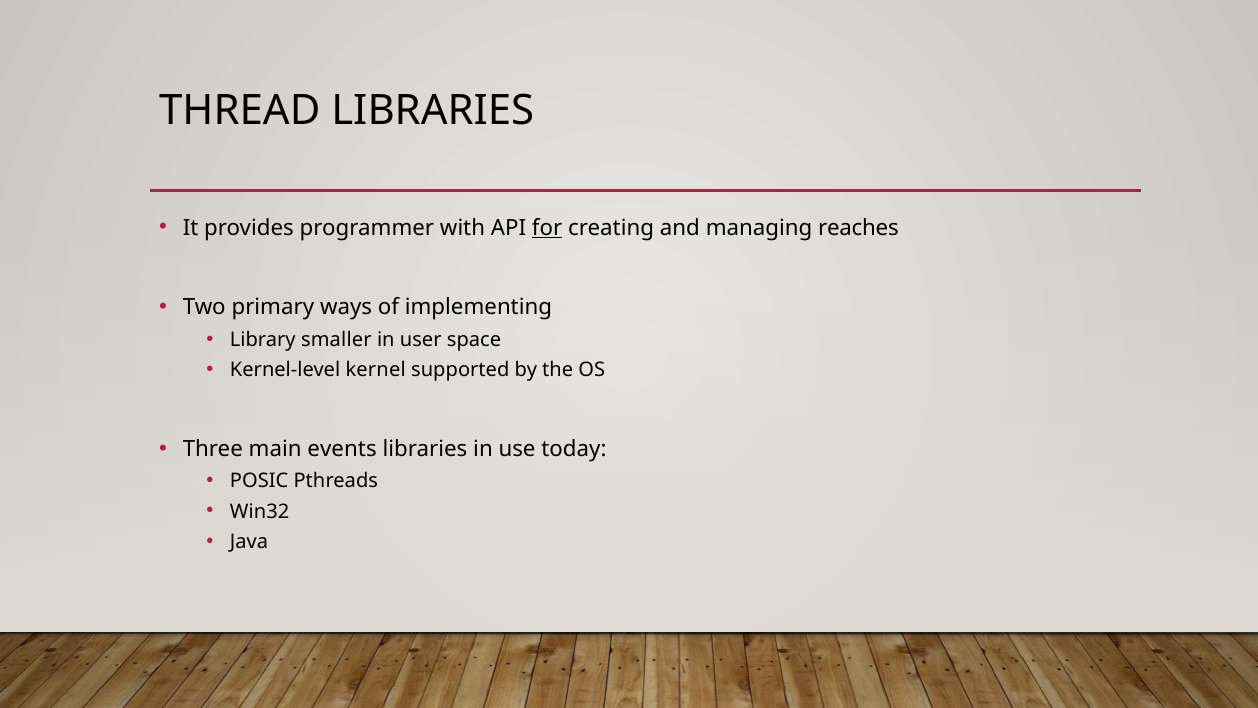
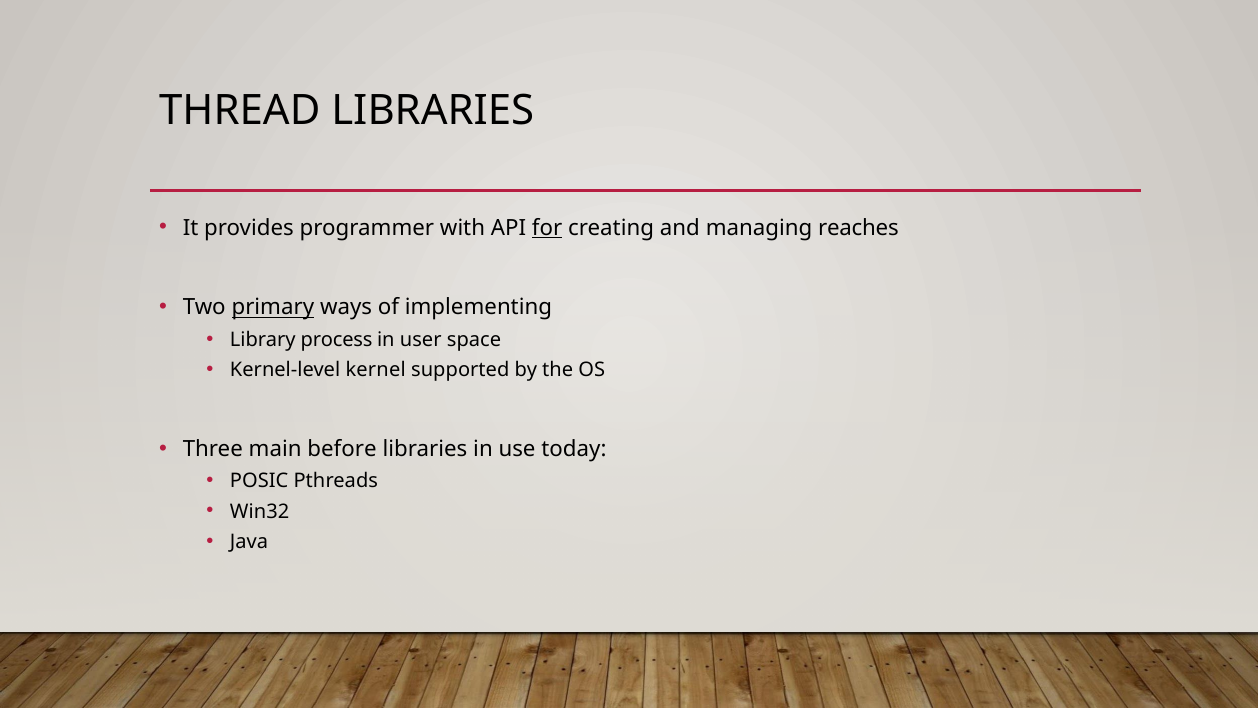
primary underline: none -> present
smaller: smaller -> process
events: events -> before
